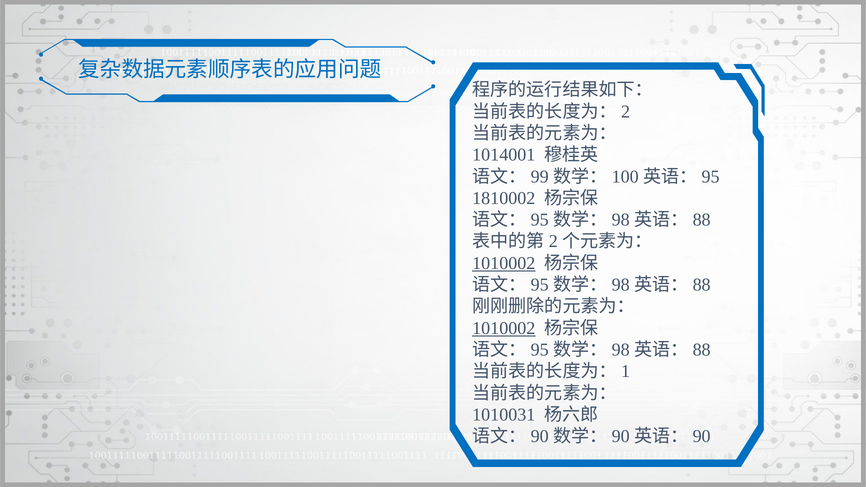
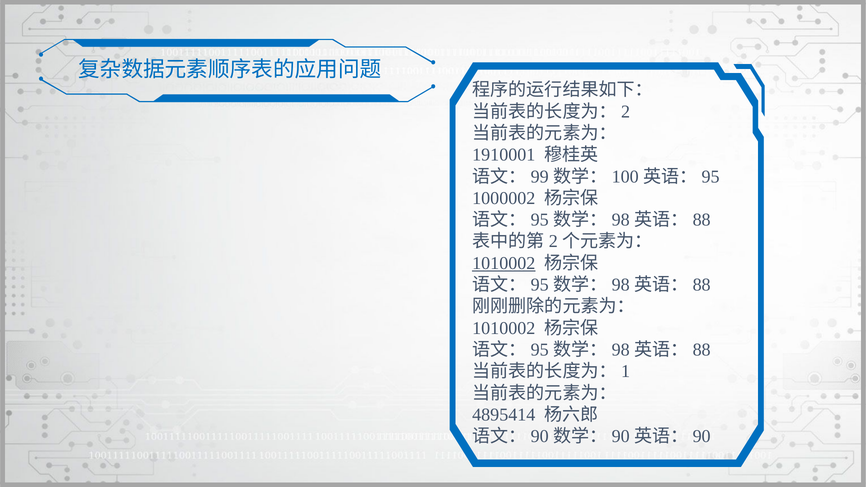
1014001: 1014001 -> 1910001
1810002: 1810002 -> 1000002
1010002 at (504, 328) underline: present -> none
1010031: 1010031 -> 4895414
